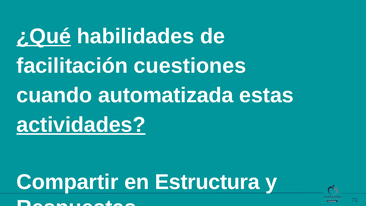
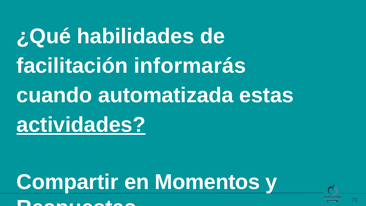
¿Qué underline: present -> none
cuestiones: cuestiones -> informarás
Estructura: Estructura -> Momentos
